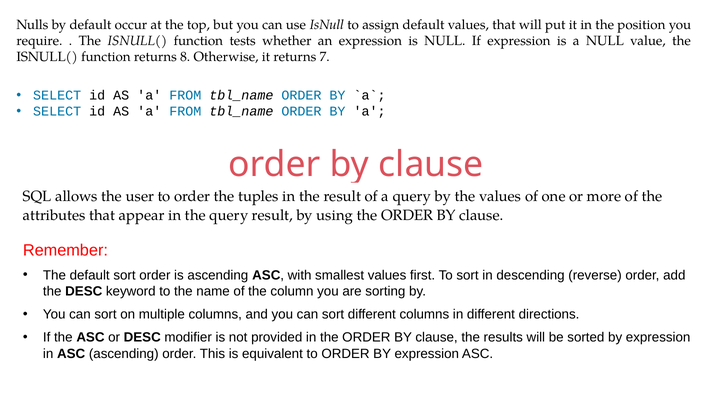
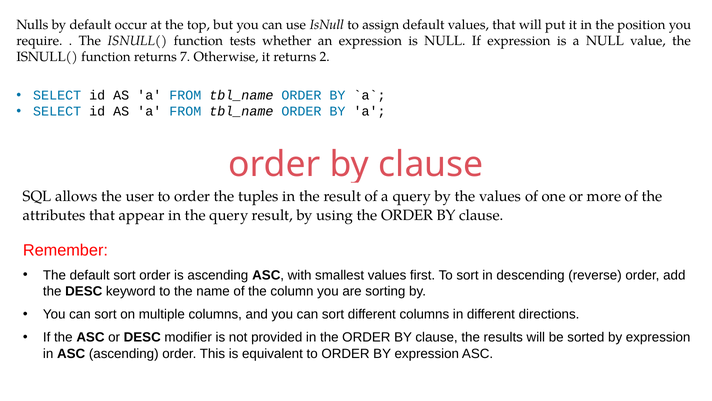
8: 8 -> 7
7: 7 -> 2
